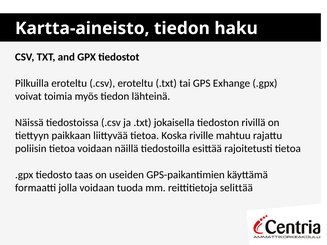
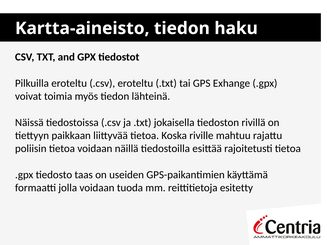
selittää: selittää -> esitetty
